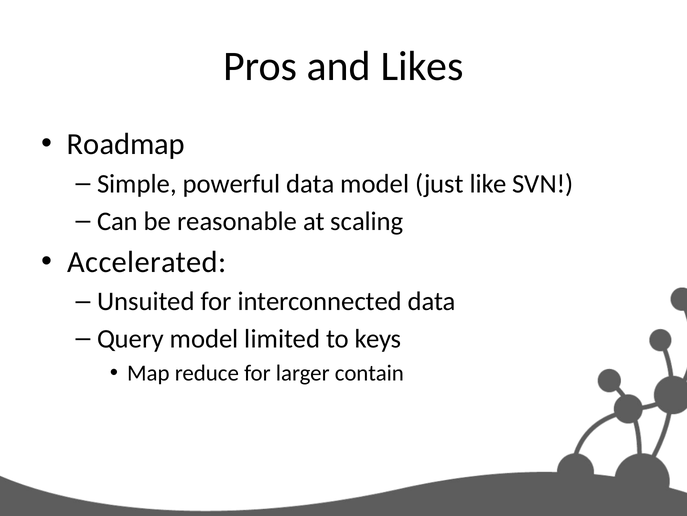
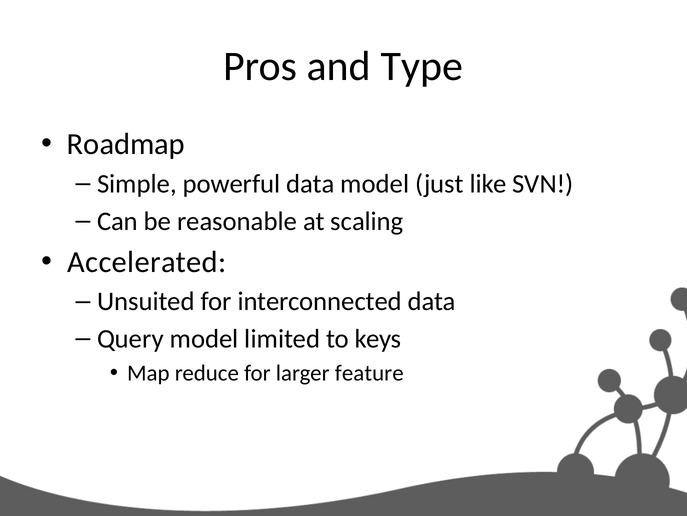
Likes: Likes -> Type
contain: contain -> feature
